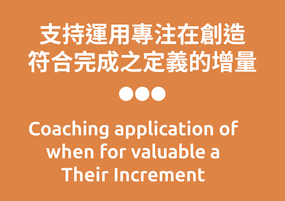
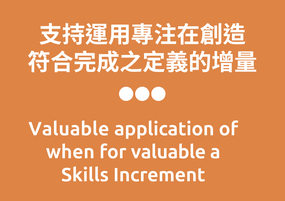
Coaching at (69, 129): Coaching -> Valuable
Their: Their -> Skills
